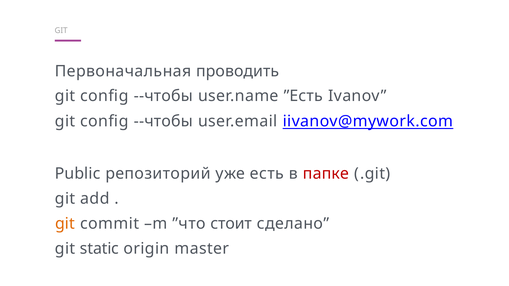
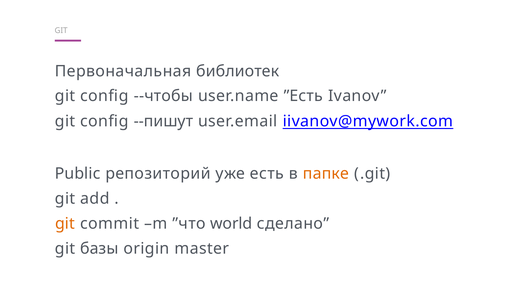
проводить: проводить -> библиотек
--чтобы at (163, 121): --чтобы -> --пишут
папке colour: red -> orange
стоит: стоит -> world
static: static -> базы
